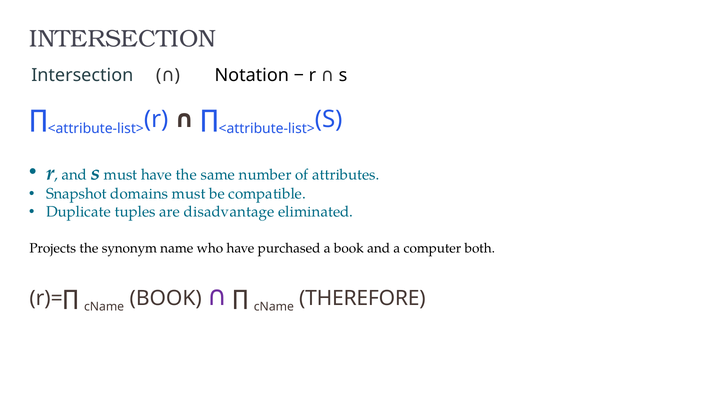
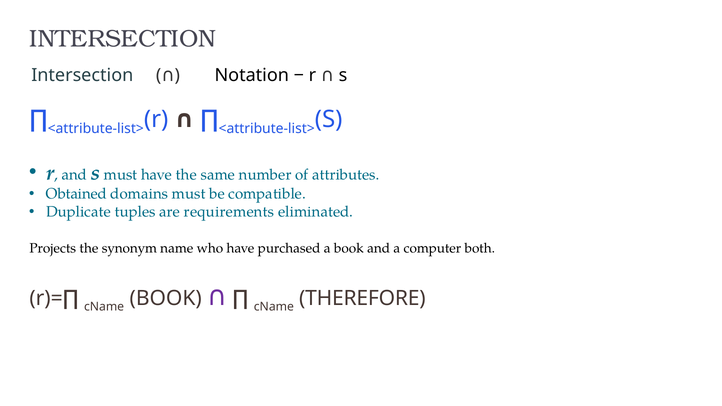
Snapshot: Snapshot -> Obtained
disadvantage: disadvantage -> requirements
